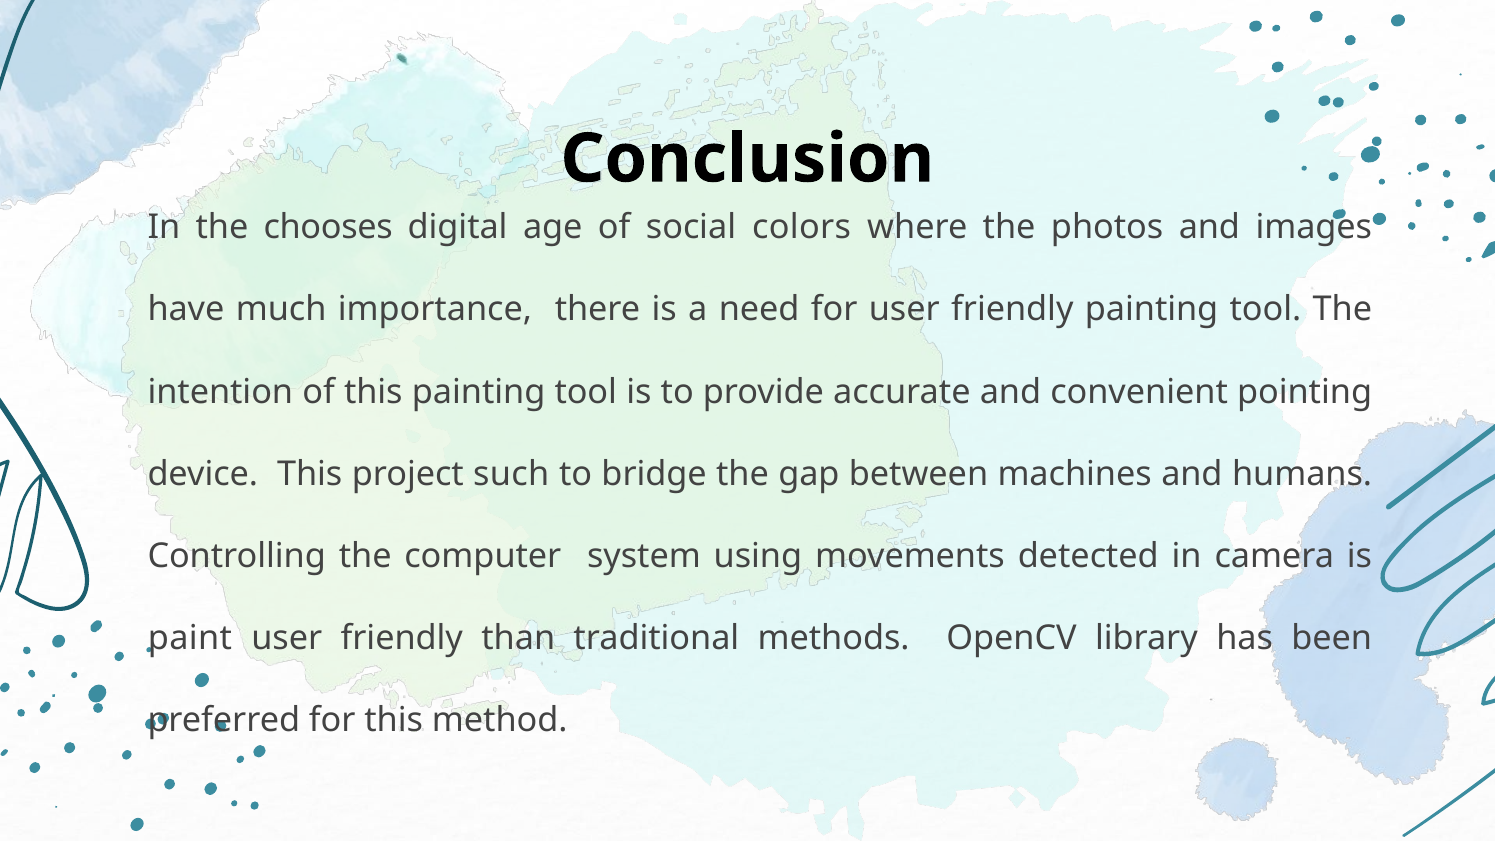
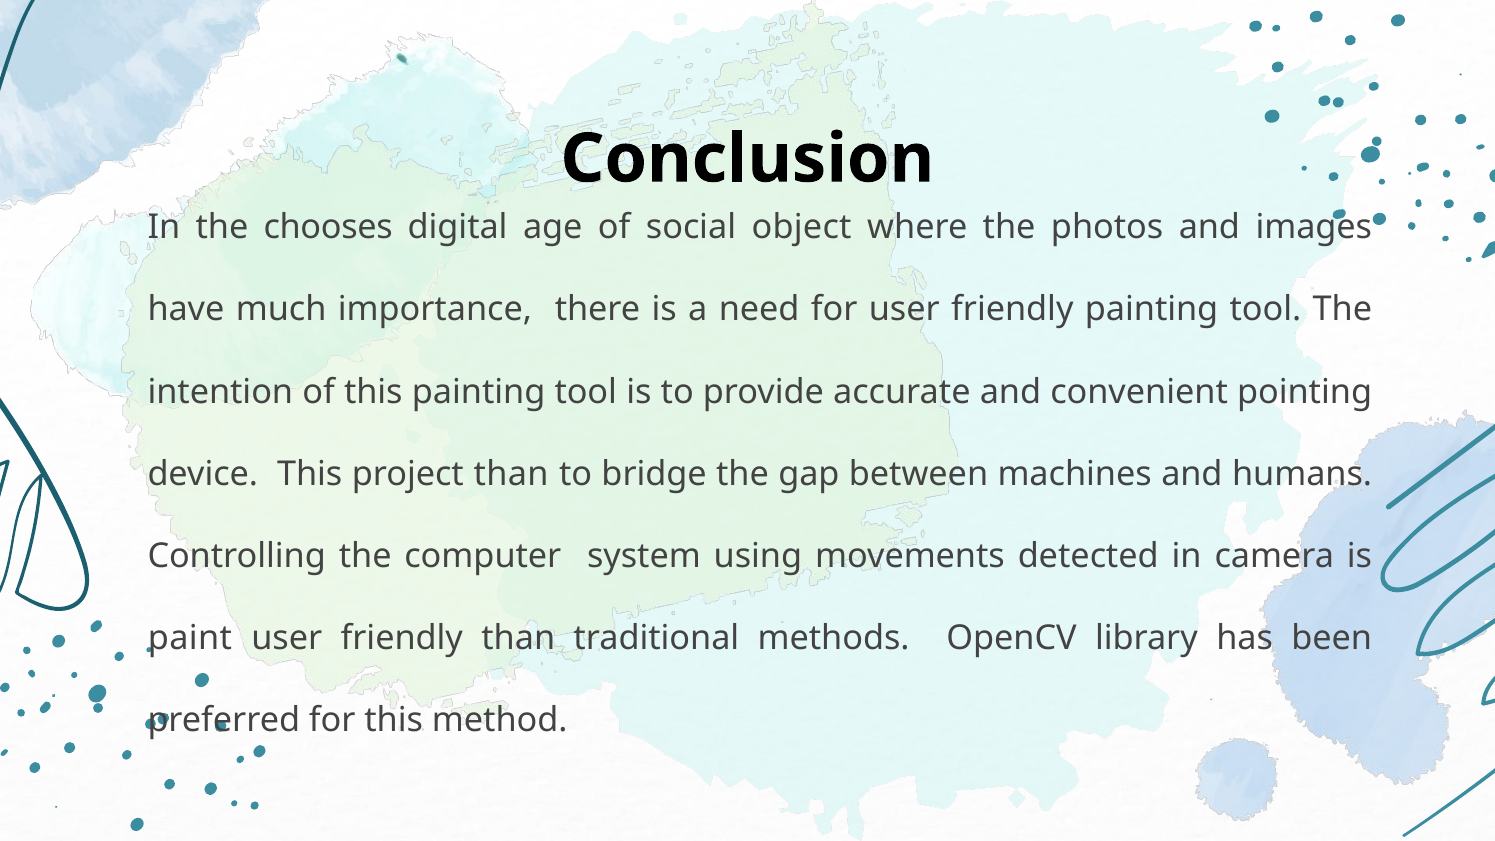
colors: colors -> object
project such: such -> than
